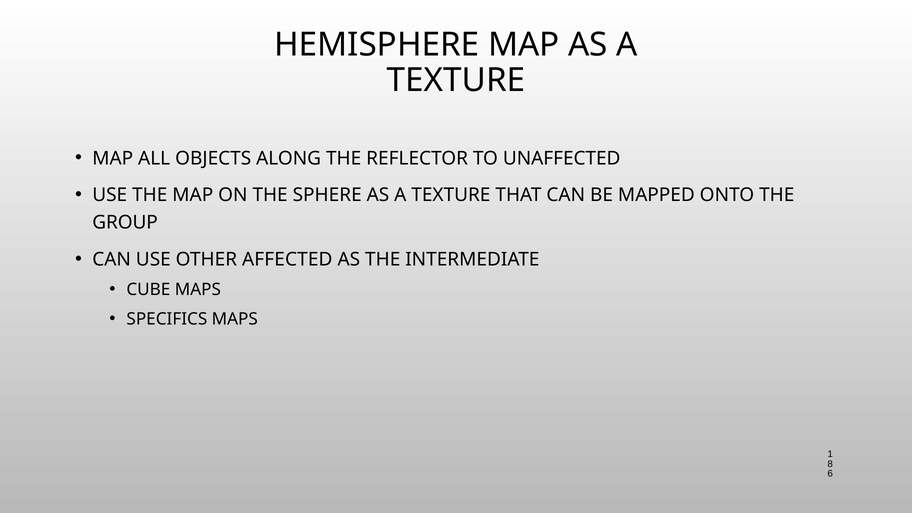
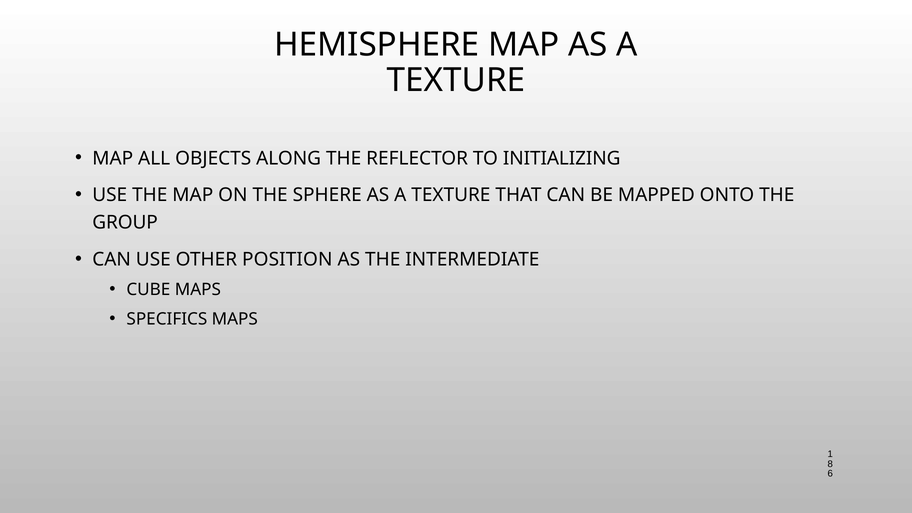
UNAFFECTED: UNAFFECTED -> INITIALIZING
AFFECTED: AFFECTED -> POSITION
